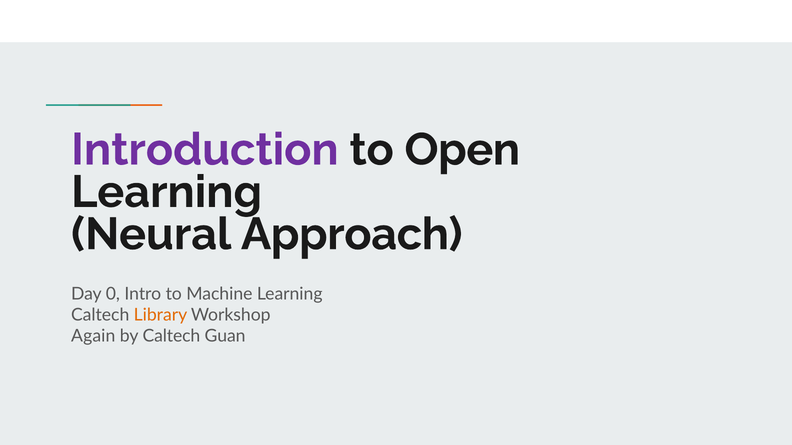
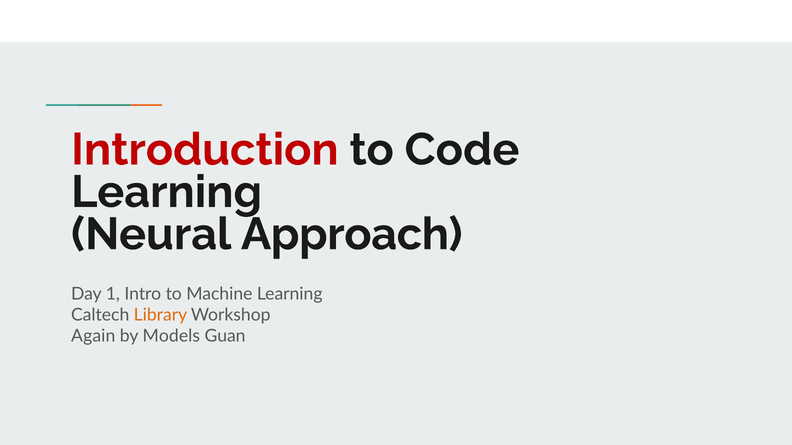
Introduction colour: purple -> red
Open: Open -> Code
0: 0 -> 1
by Caltech: Caltech -> Models
